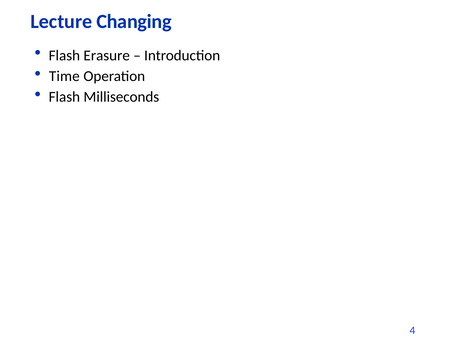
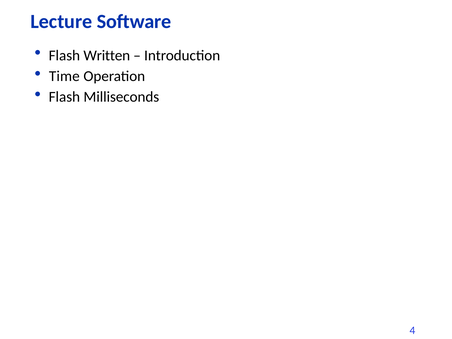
Changing: Changing -> Software
Erasure: Erasure -> Written
